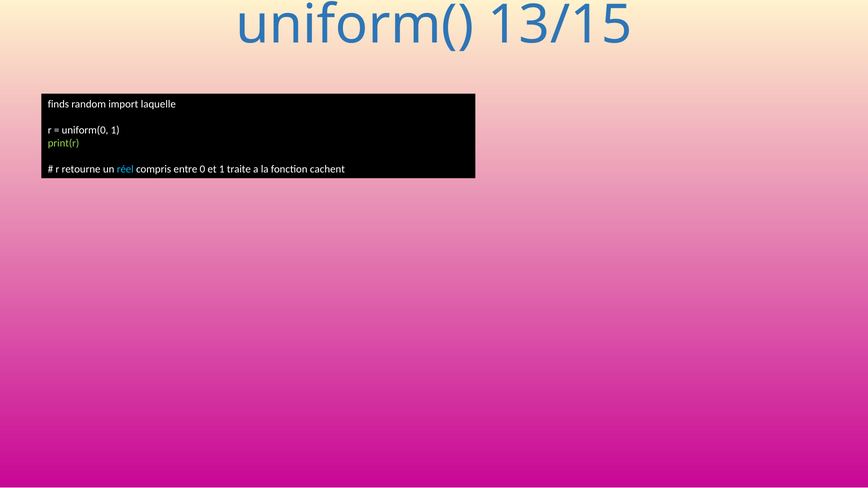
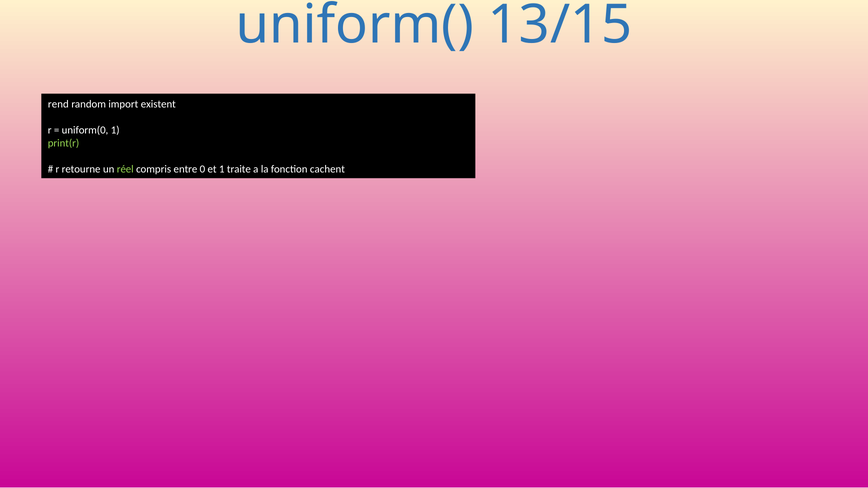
finds: finds -> rend
laquelle: laquelle -> existent
réel colour: light blue -> light green
